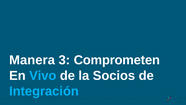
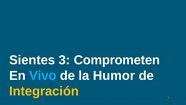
Manera: Manera -> Sientes
Socios: Socios -> Humor
Integración colour: light blue -> yellow
